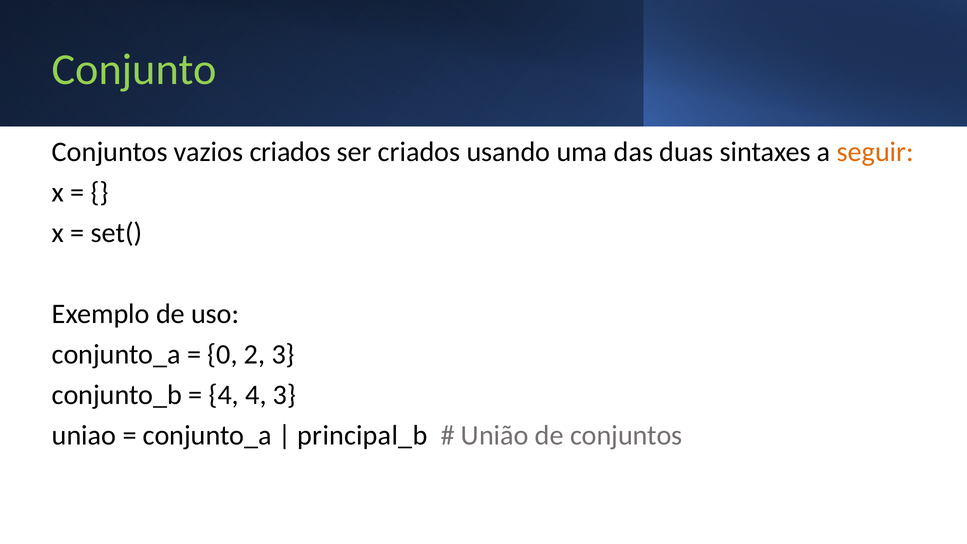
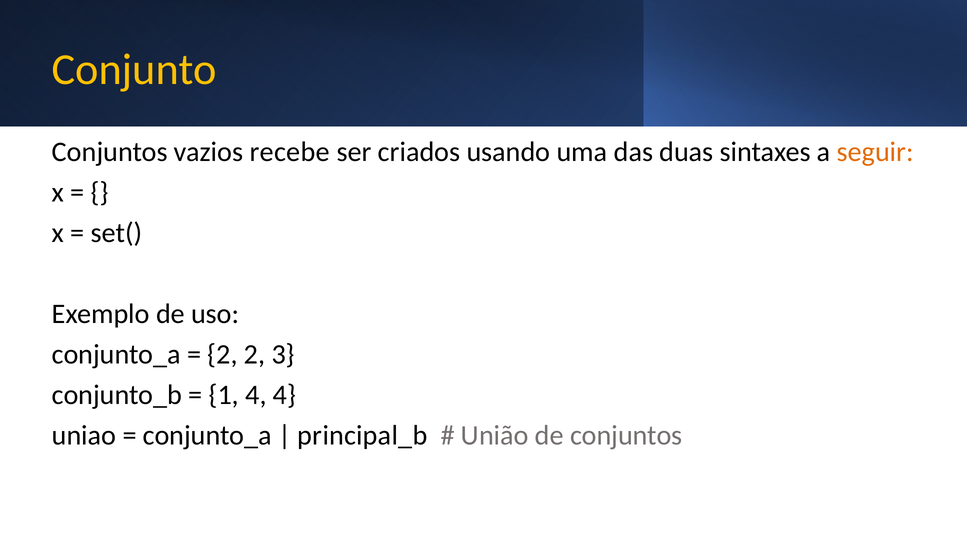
Conjunto colour: light green -> yellow
vazios criados: criados -> recebe
0 at (222, 354): 0 -> 2
4 at (224, 395): 4 -> 1
4 3: 3 -> 4
